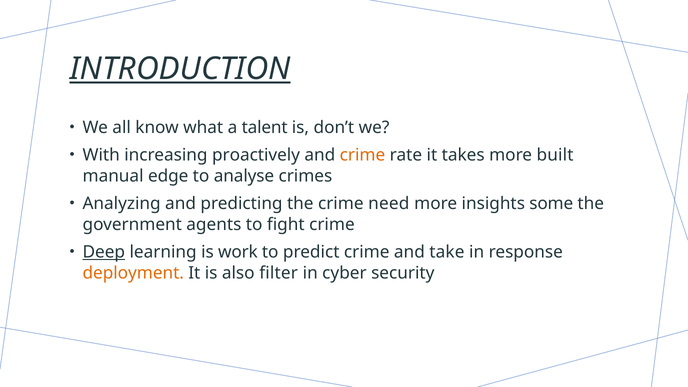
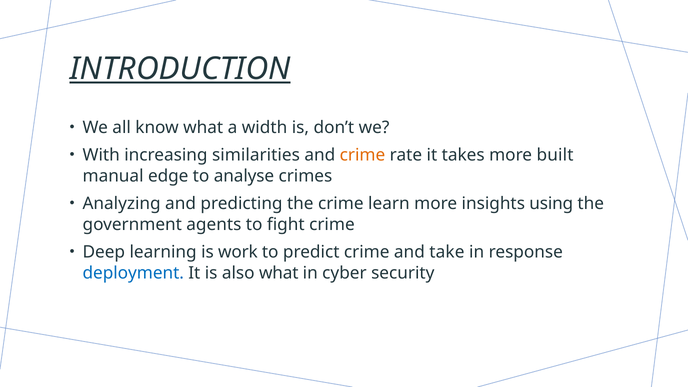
talent: talent -> width
proactively: proactively -> similarities
need: need -> learn
some: some -> using
Deep underline: present -> none
deployment colour: orange -> blue
also filter: filter -> what
